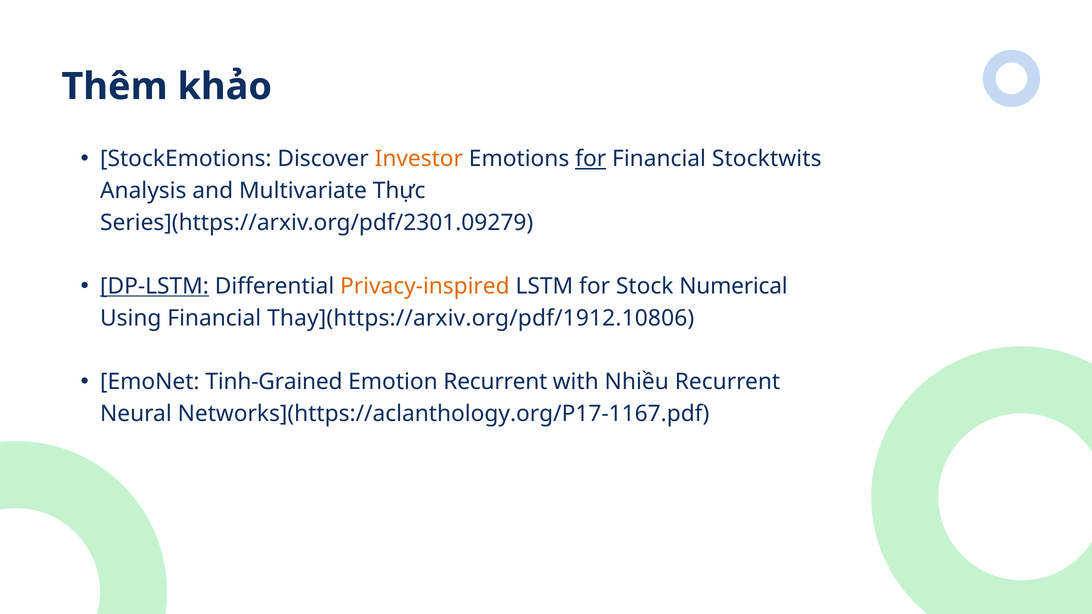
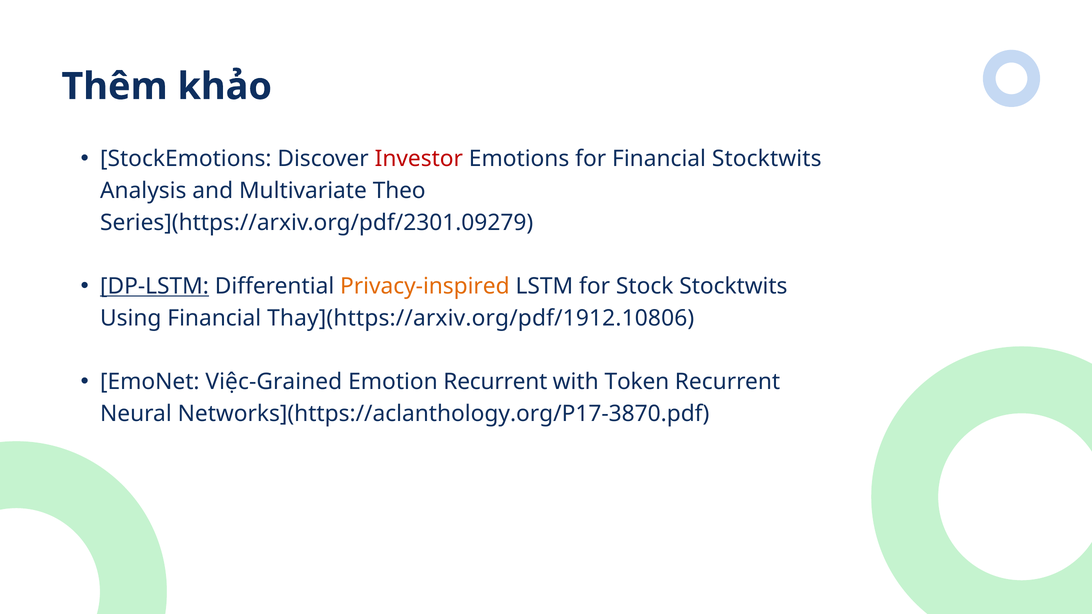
Investor colour: orange -> red
for at (591, 159) underline: present -> none
Thực: Thực -> Theo
Stock Numerical: Numerical -> Stocktwits
Tinh-Grained: Tinh-Grained -> Việc-Grained
Nhiều: Nhiều -> Token
Networks](https://aclanthology.org/P17-1167.pdf: Networks](https://aclanthology.org/P17-1167.pdf -> Networks](https://aclanthology.org/P17-3870.pdf
